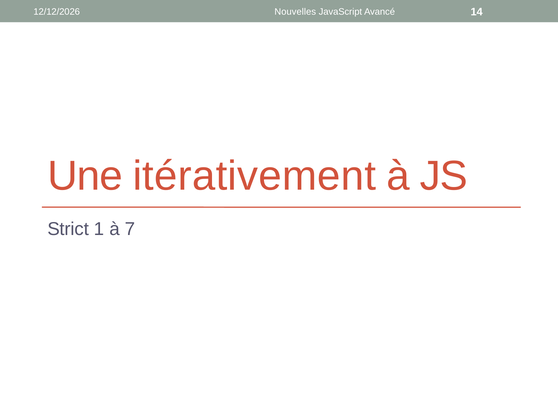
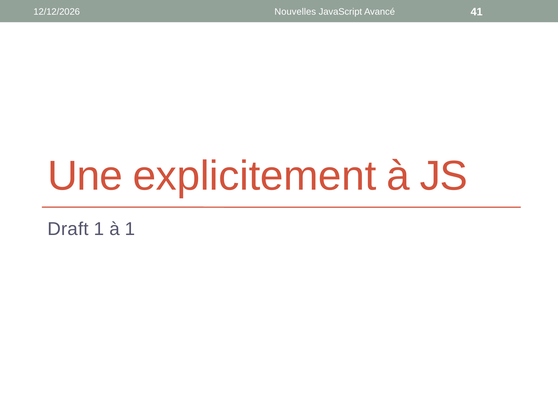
14: 14 -> 41
itérativement: itérativement -> explicitement
Strict: Strict -> Draft
à 7: 7 -> 1
